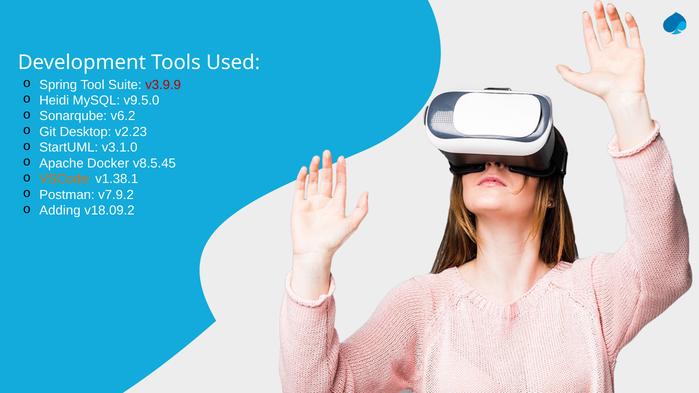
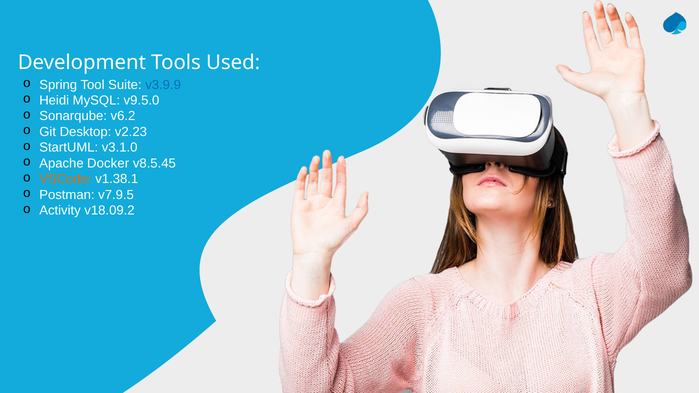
v3.9.9 colour: red -> blue
v7.9.2: v7.9.2 -> v7.9.5
Adding: Adding -> Activity
